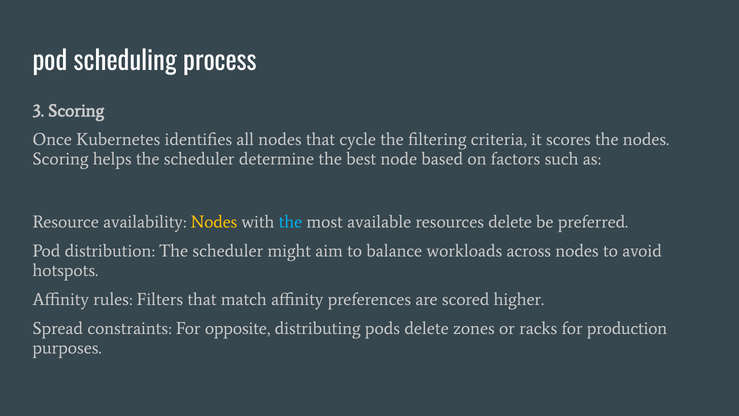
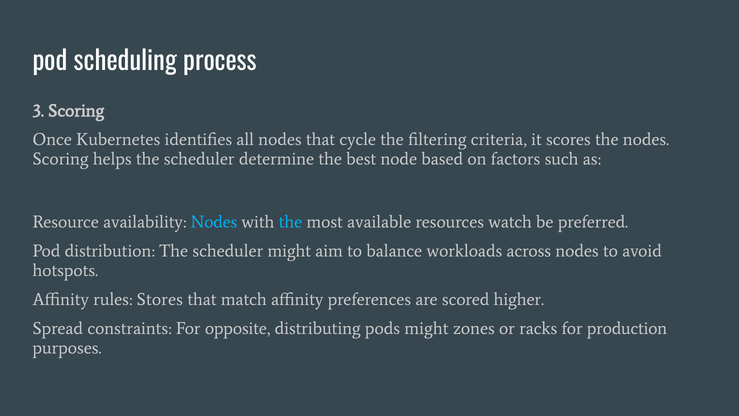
Nodes at (214, 222) colour: yellow -> light blue
resources delete: delete -> watch
Filters: Filters -> Stores
pods delete: delete -> might
